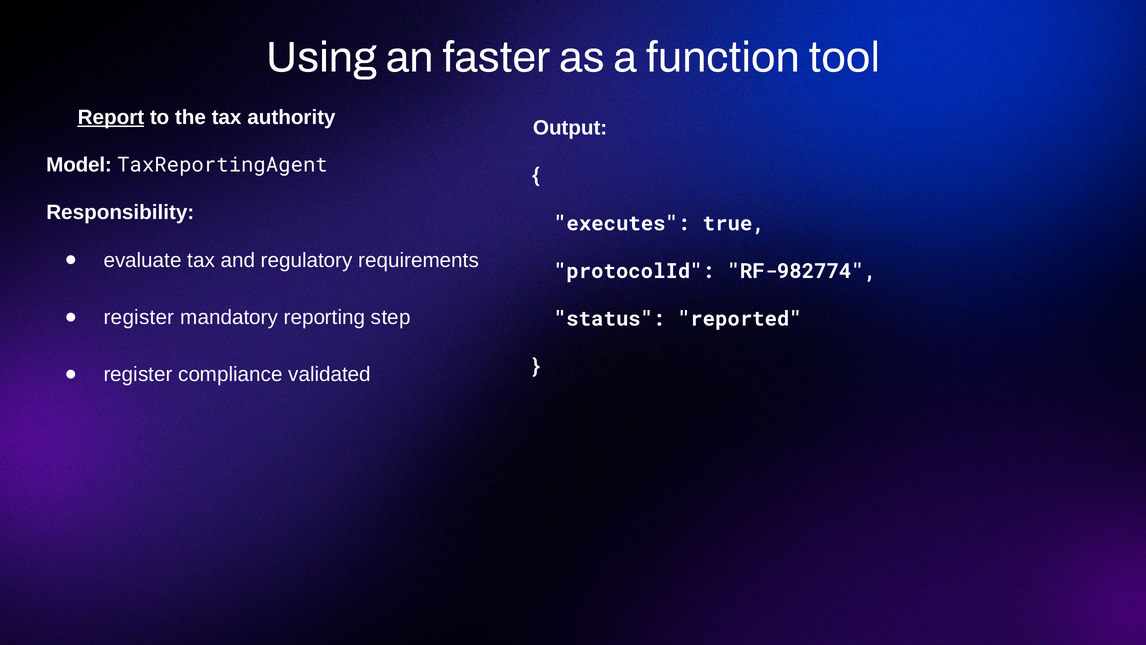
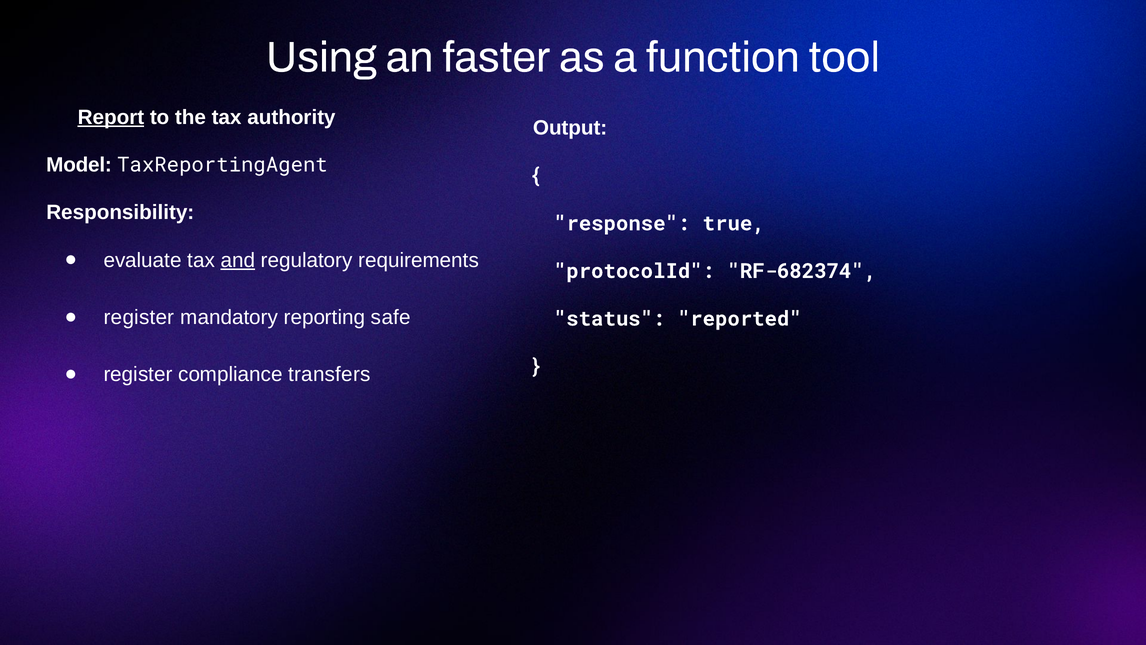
executes: executes -> response
and underline: none -> present
RF-982774: RF-982774 -> RF-682374
step: step -> safe
validated: validated -> transfers
